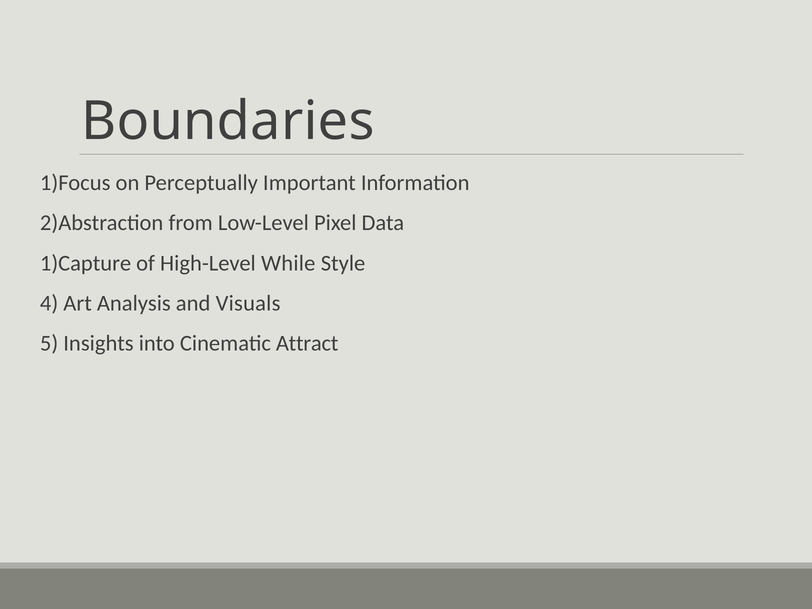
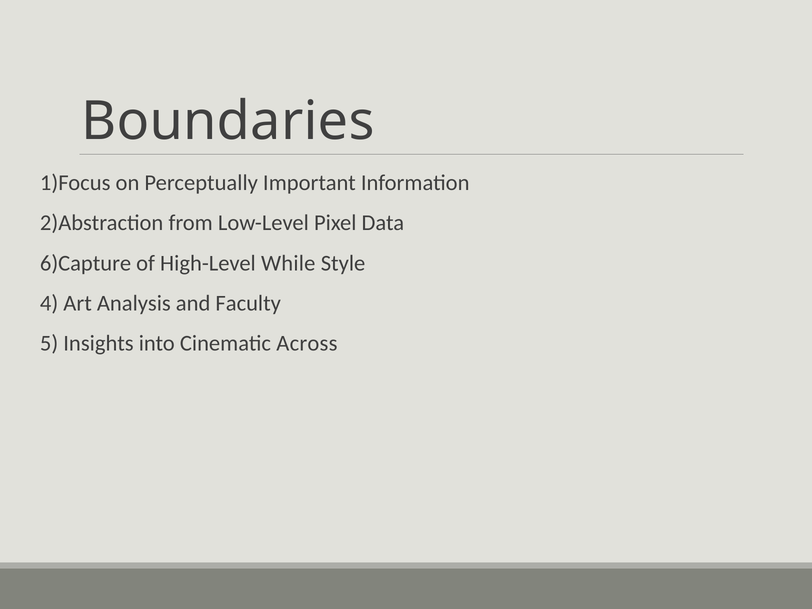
1)Capture: 1)Capture -> 6)Capture
Visuals: Visuals -> Faculty
Attract: Attract -> Across
